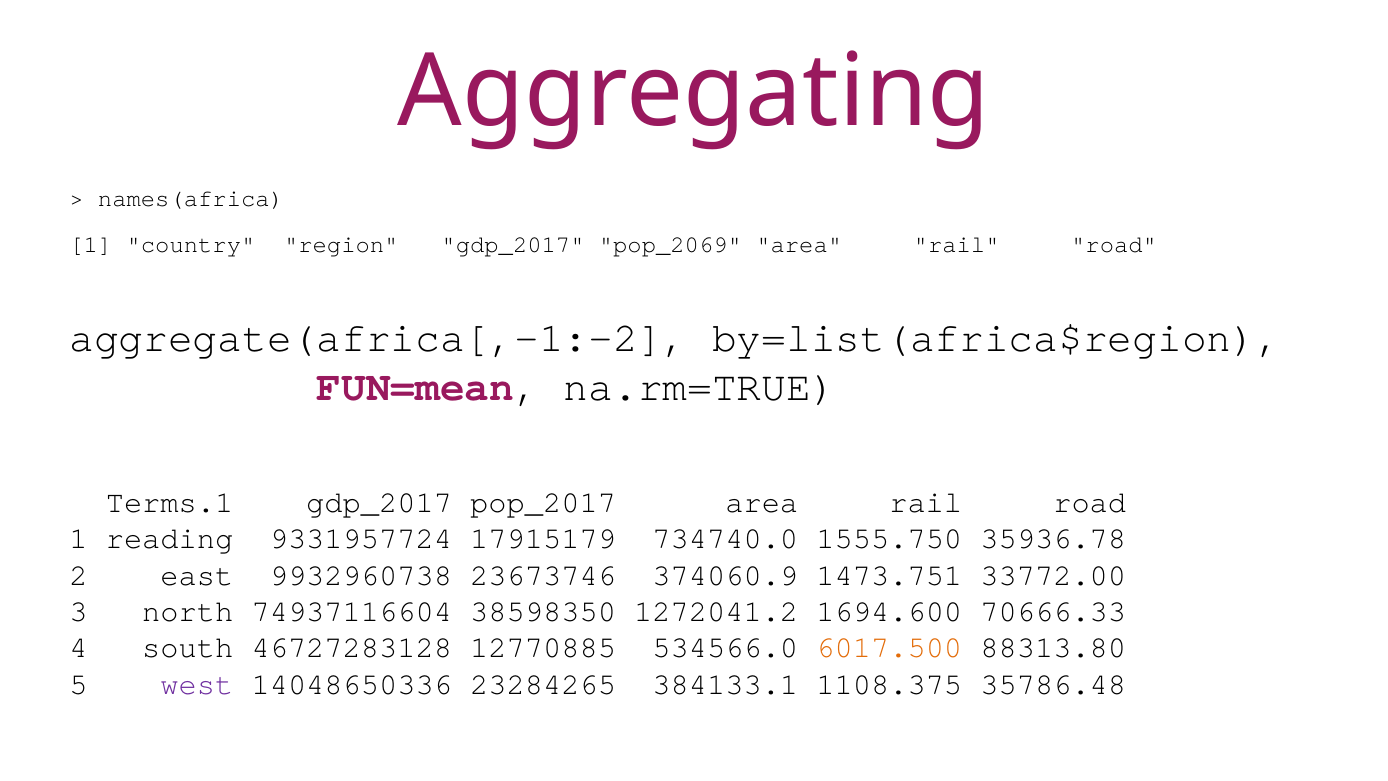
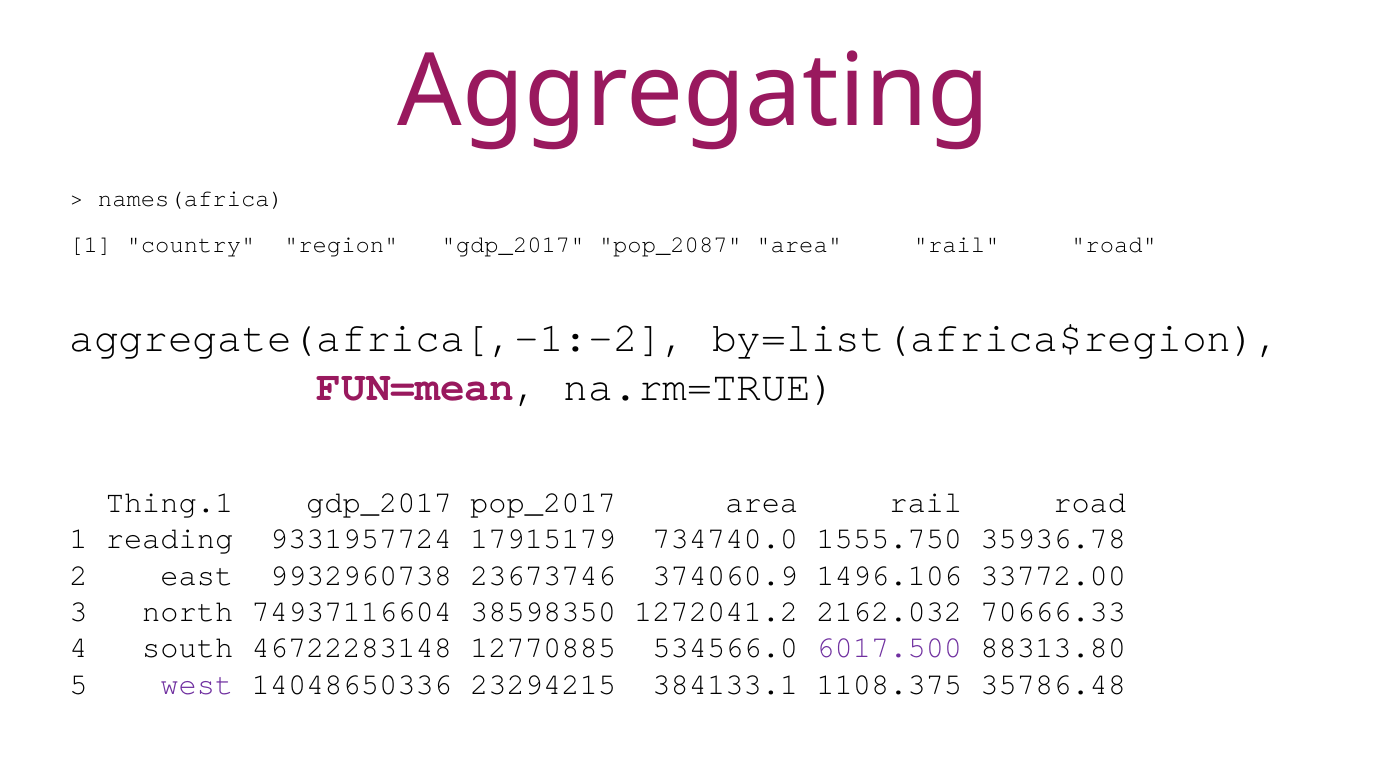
pop_2069: pop_2069 -> pop_2087
Terms.1: Terms.1 -> Thing.1
1473.751: 1473.751 -> 1496.106
1694.600: 1694.600 -> 2162.032
46727283128: 46727283128 -> 46722283148
6017.500 colour: orange -> purple
23284265: 23284265 -> 23294215
